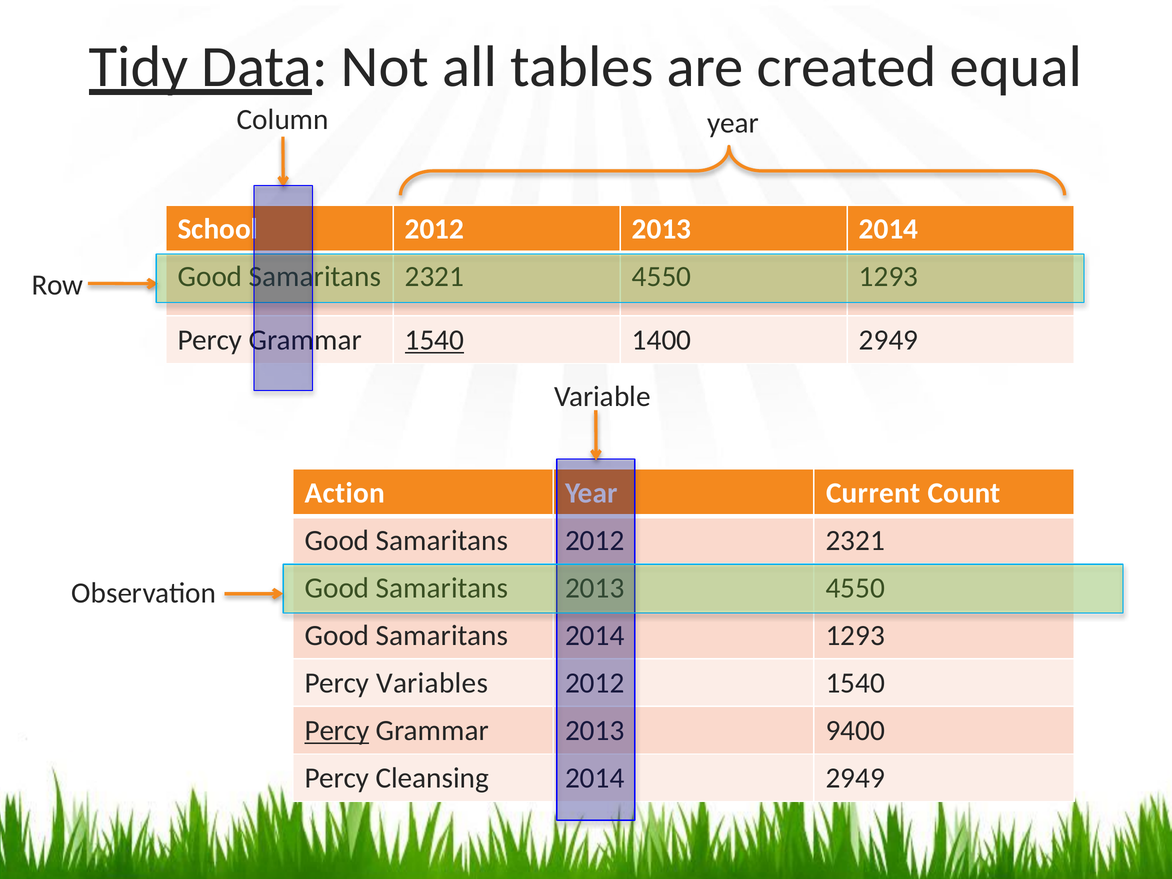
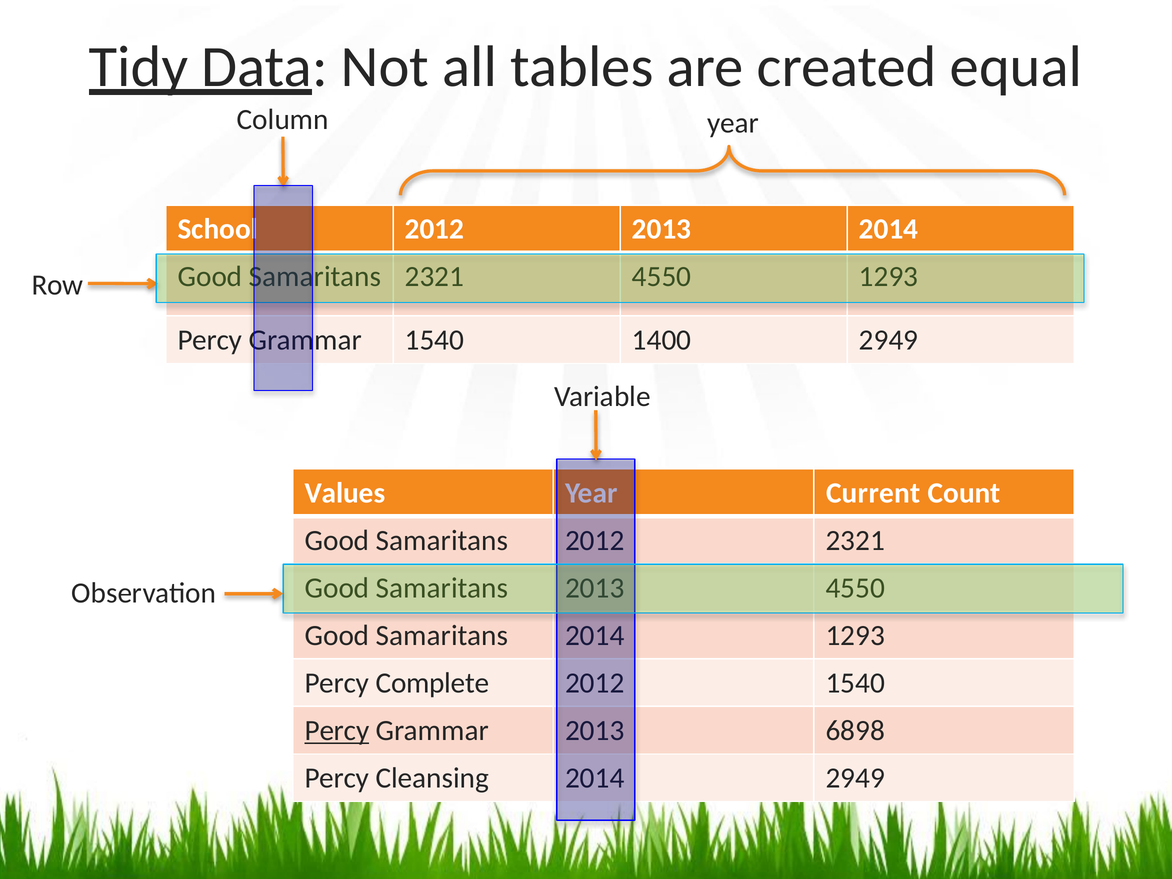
1540 at (434, 340) underline: present -> none
Action: Action -> Values
Variables: Variables -> Complete
9400: 9400 -> 6898
